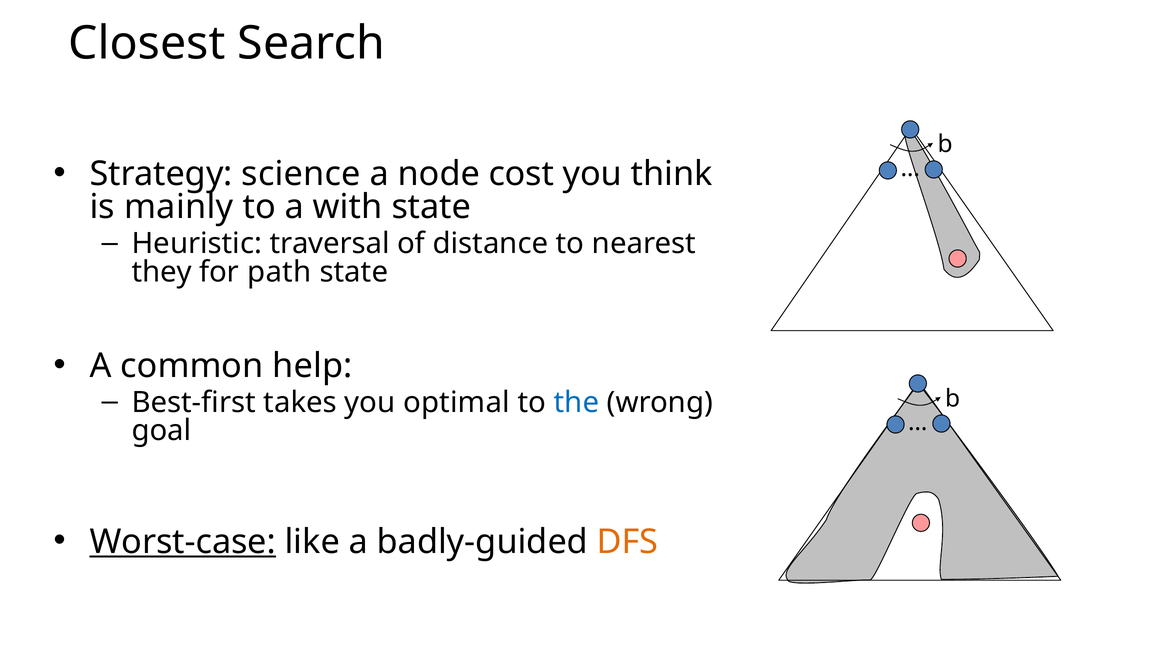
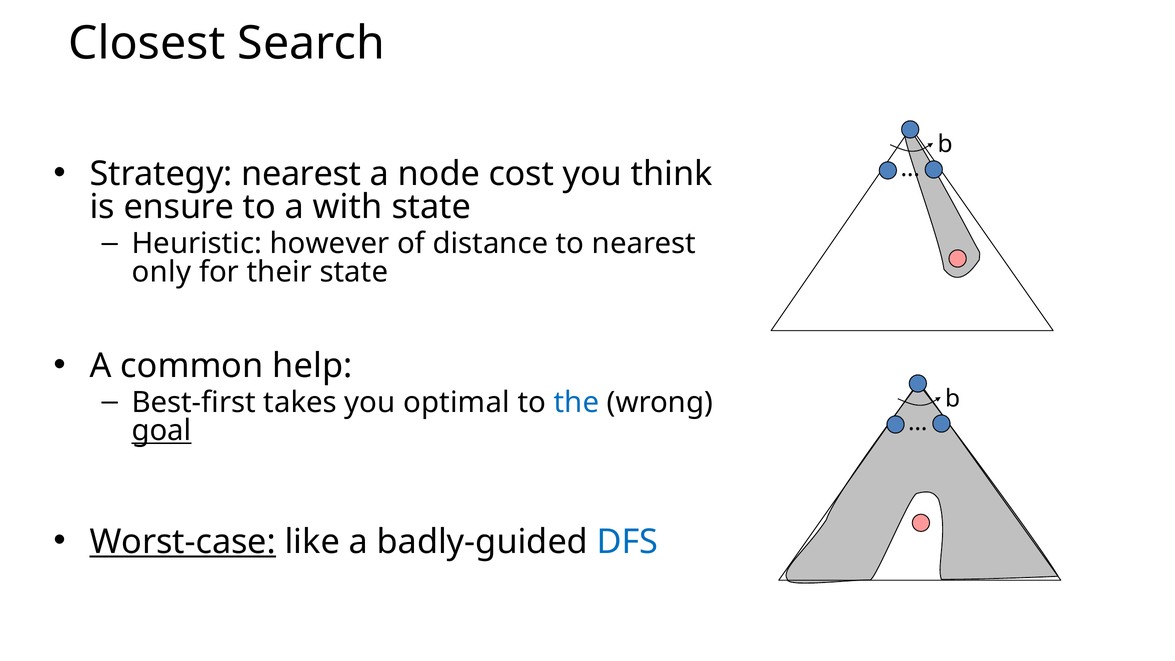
Strategy science: science -> nearest
mainly: mainly -> ensure
traversal: traversal -> however
they: they -> only
path: path -> their
goal underline: none -> present
DFS colour: orange -> blue
